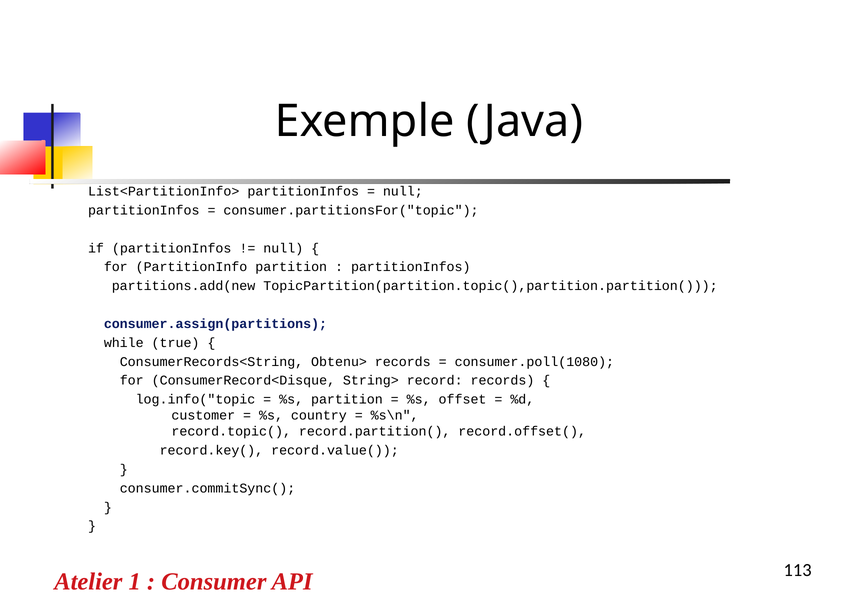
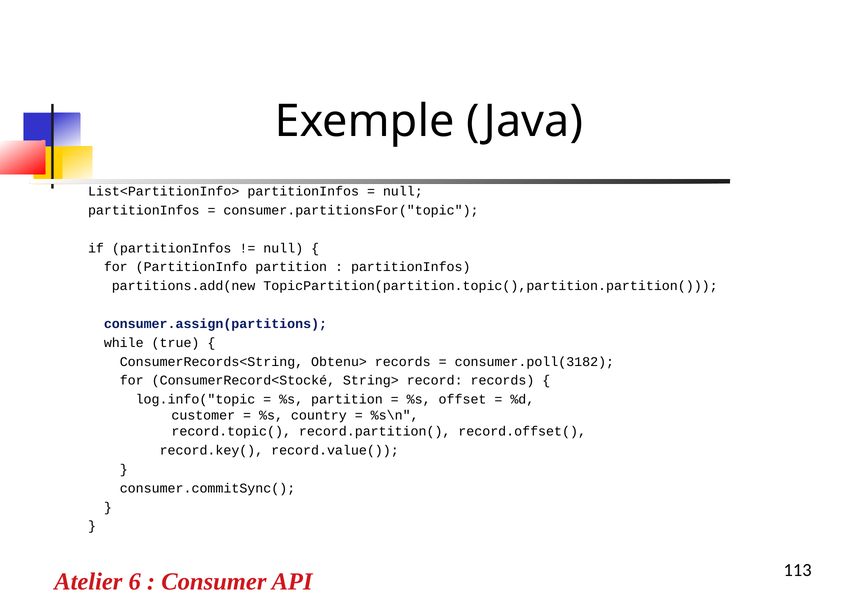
consumer.poll(1080: consumer.poll(1080 -> consumer.poll(3182
ConsumerRecord<Disque: ConsumerRecord<Disque -> ConsumerRecord<Stocké
1: 1 -> 6
